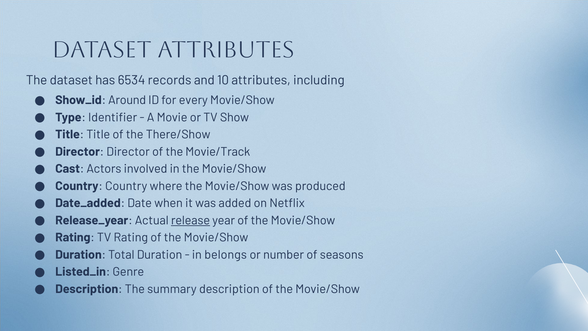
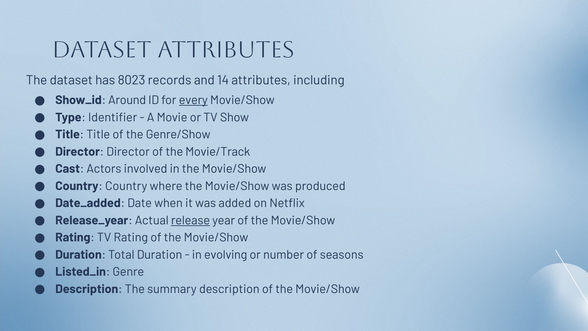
6534: 6534 -> 8023
10: 10 -> 14
every underline: none -> present
There/Show: There/Show -> Genre/Show
belongs: belongs -> evolving
